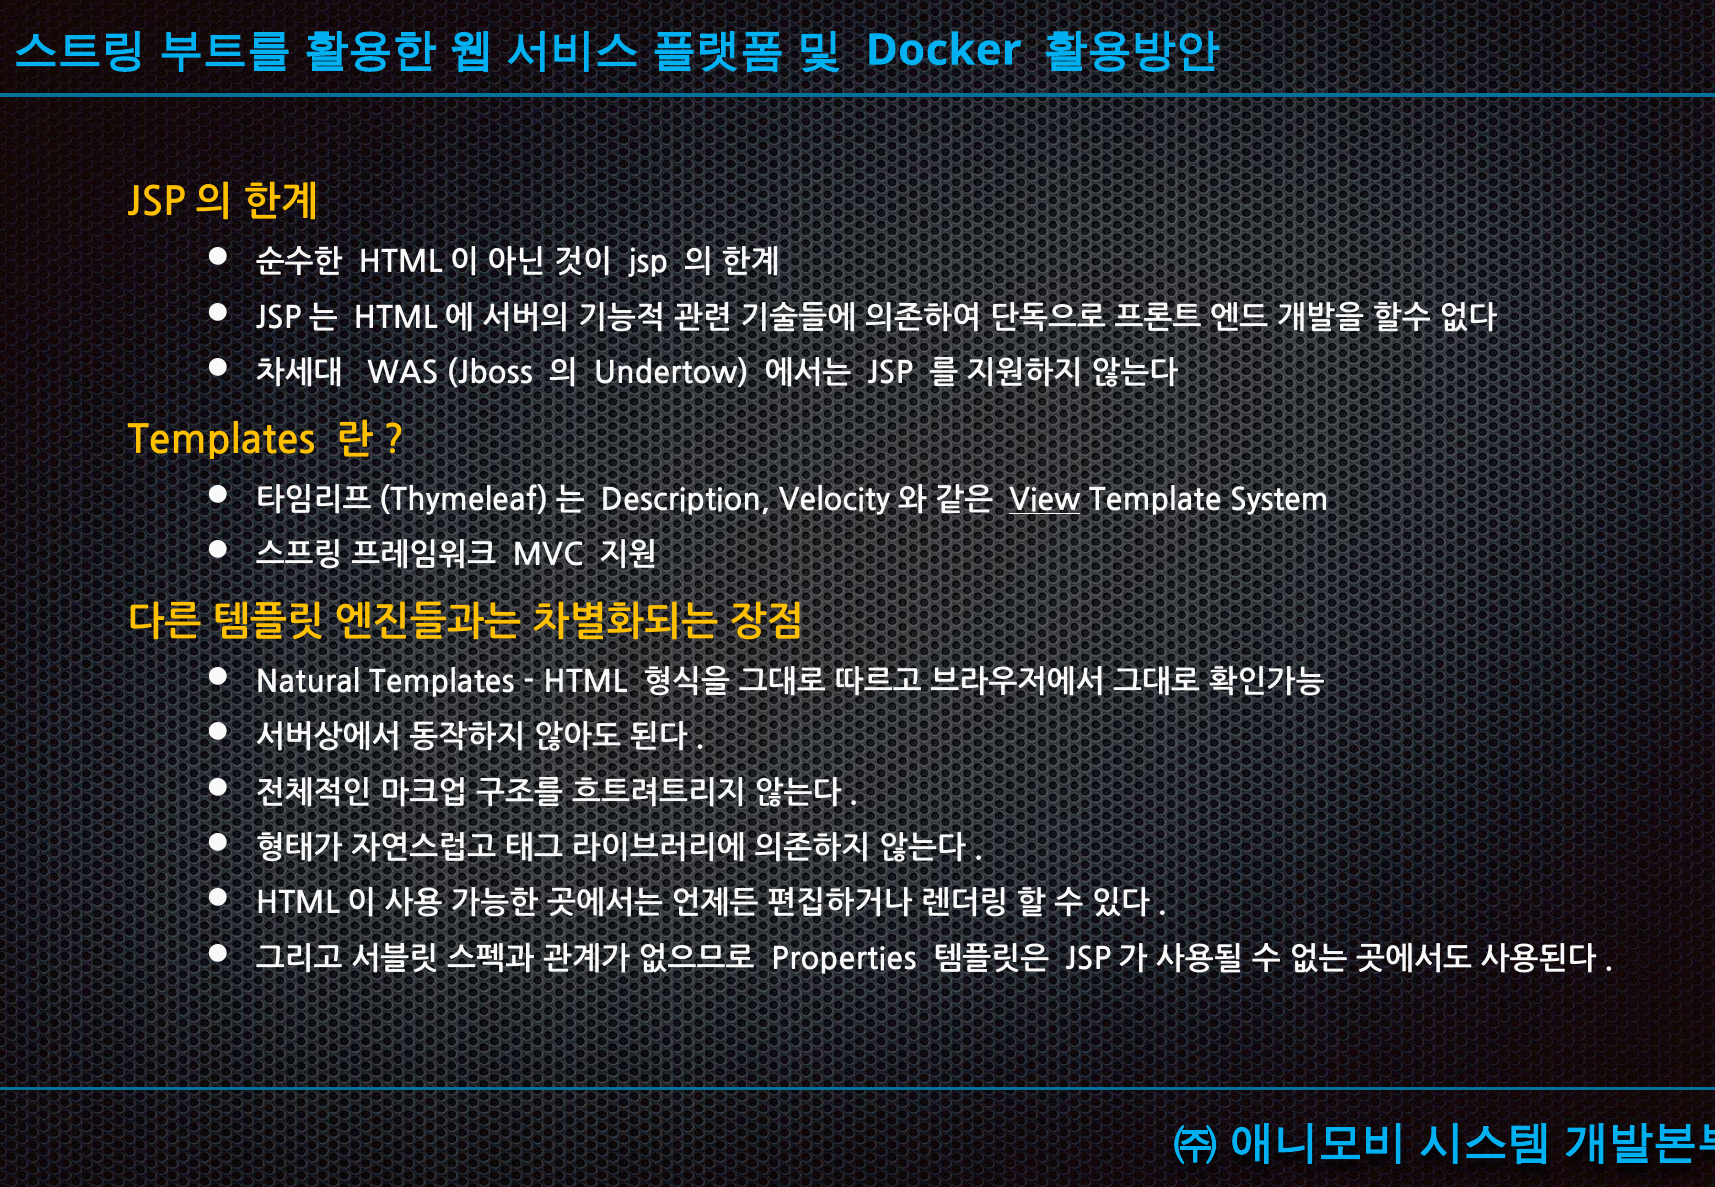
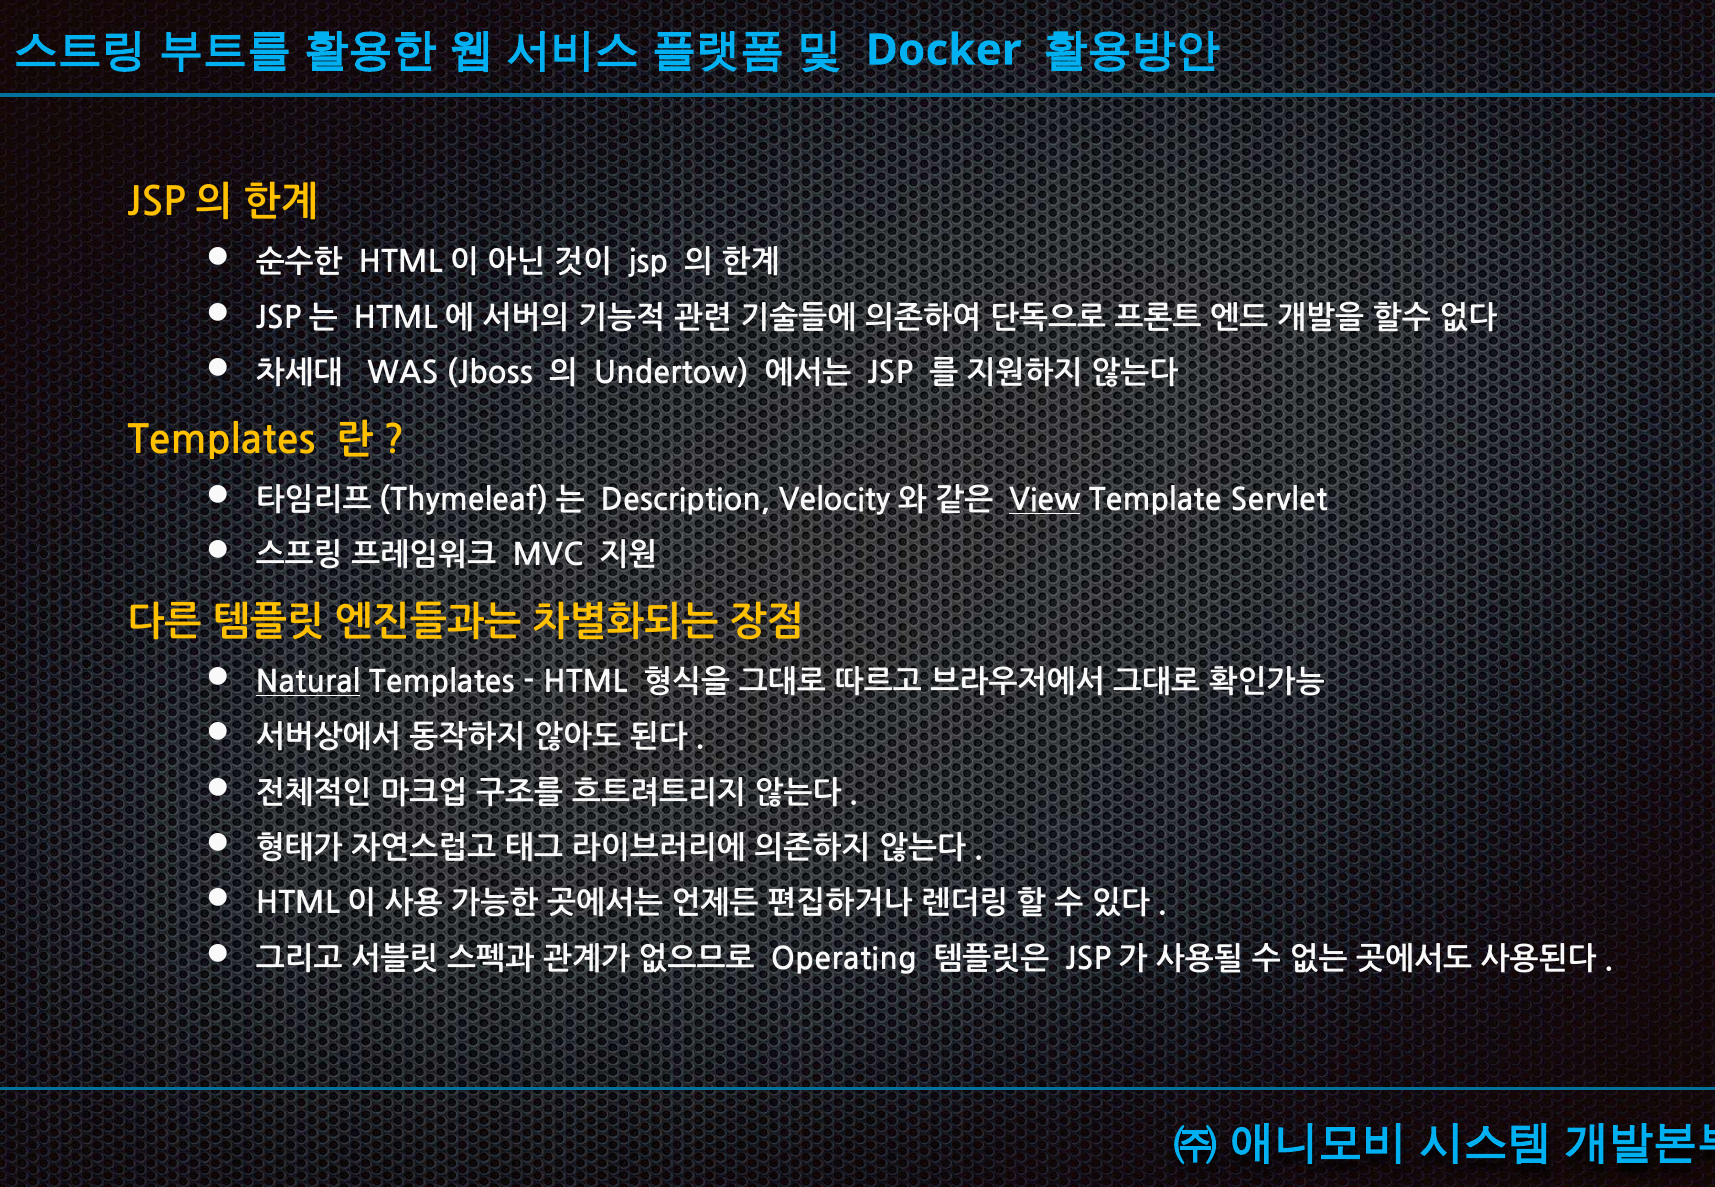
System: System -> Servlet
Natural underline: none -> present
Properties: Properties -> Operating
